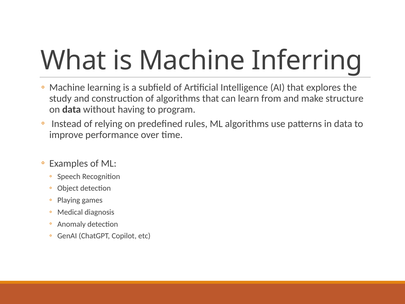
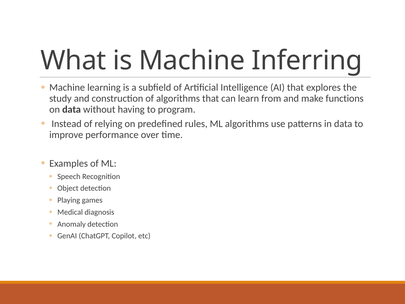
structure: structure -> functions
